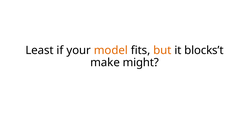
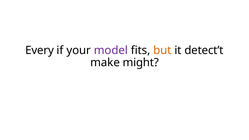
Least: Least -> Every
model colour: orange -> purple
blocks’t: blocks’t -> detect’t
